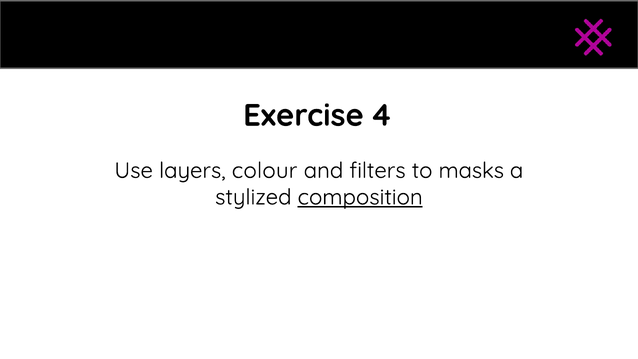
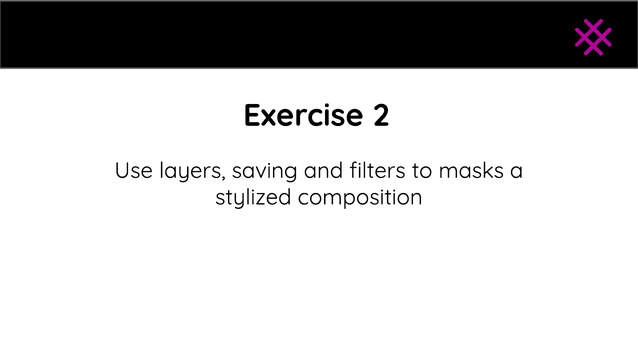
4: 4 -> 2
colour: colour -> saving
composition underline: present -> none
